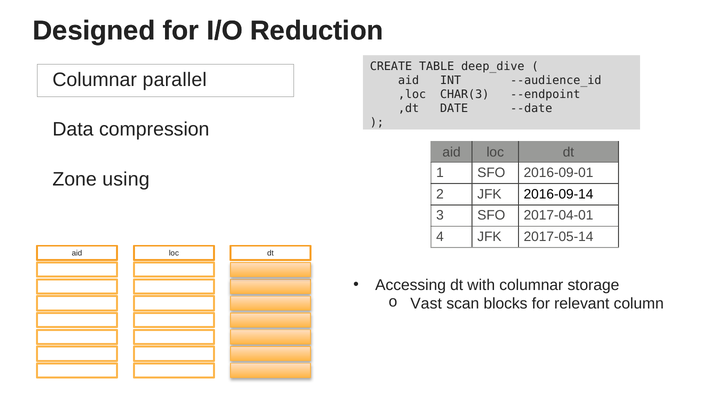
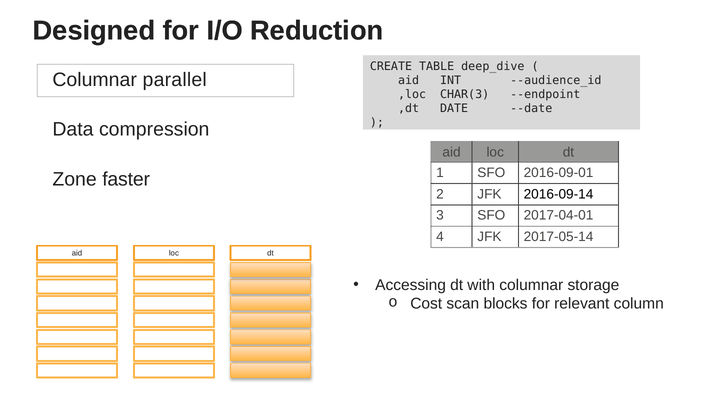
using: using -> faster
Vast: Vast -> Cost
